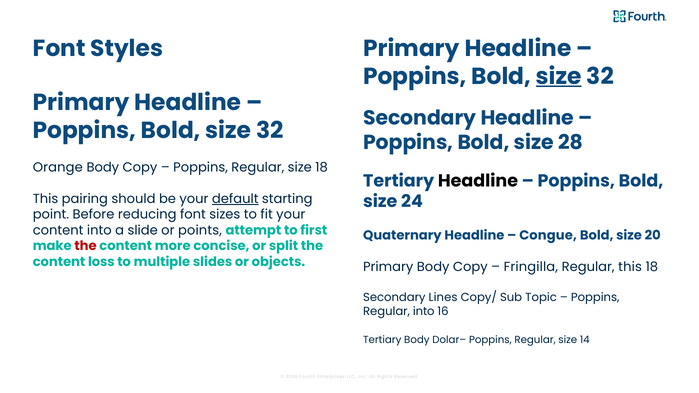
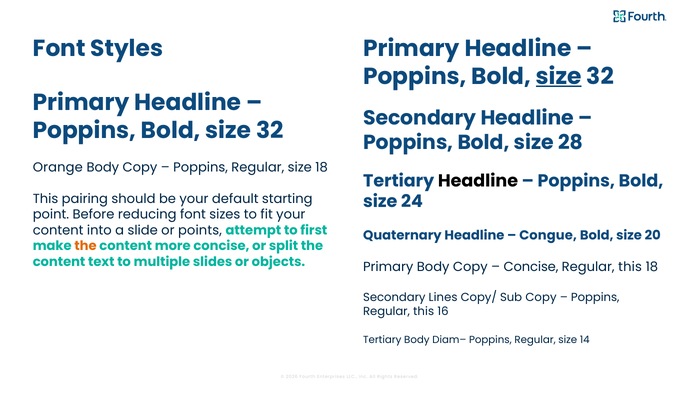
default underline: present -> none
the at (86, 246) colour: red -> orange
loss: loss -> text
Fringilla at (531, 267): Fringilla -> Concise
Sub Topic: Topic -> Copy
into at (424, 311): into -> this
Dolar–: Dolar– -> Diam–
